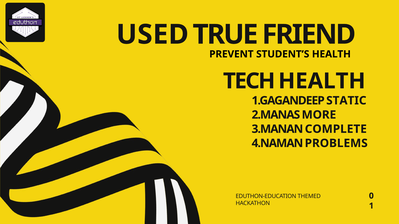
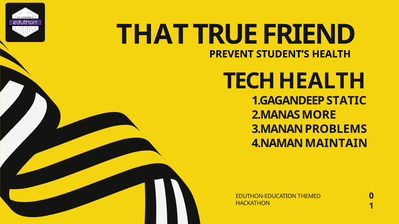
USED: USED -> THAT
COMPLETE: COMPLETE -> PROBLEMS
PROBLEMS: PROBLEMS -> MAINTAIN
